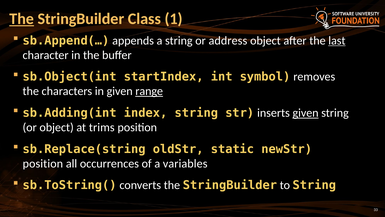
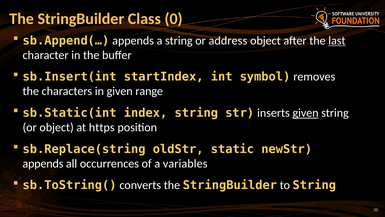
The at (22, 19) underline: present -> none
1: 1 -> 0
sb.Object(int: sb.Object(int -> sb.Insert(int
range underline: present -> none
sb.Adding(int: sb.Adding(int -> sb.Static(int
trims: trims -> https
position at (43, 163): position -> appends
